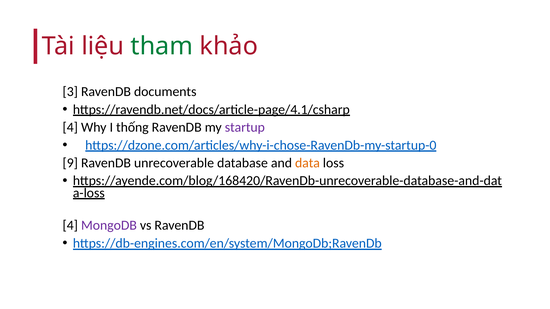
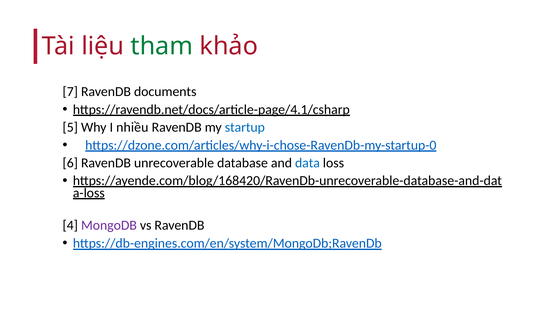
3: 3 -> 7
4 at (70, 127): 4 -> 5
thống: thống -> nhiều
startup colour: purple -> blue
9: 9 -> 6
data colour: orange -> blue
